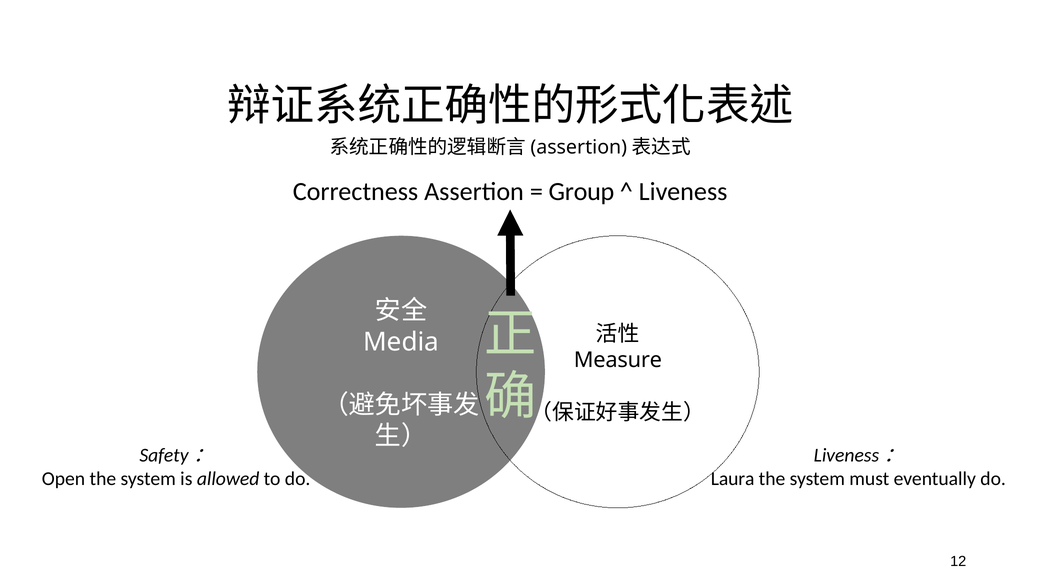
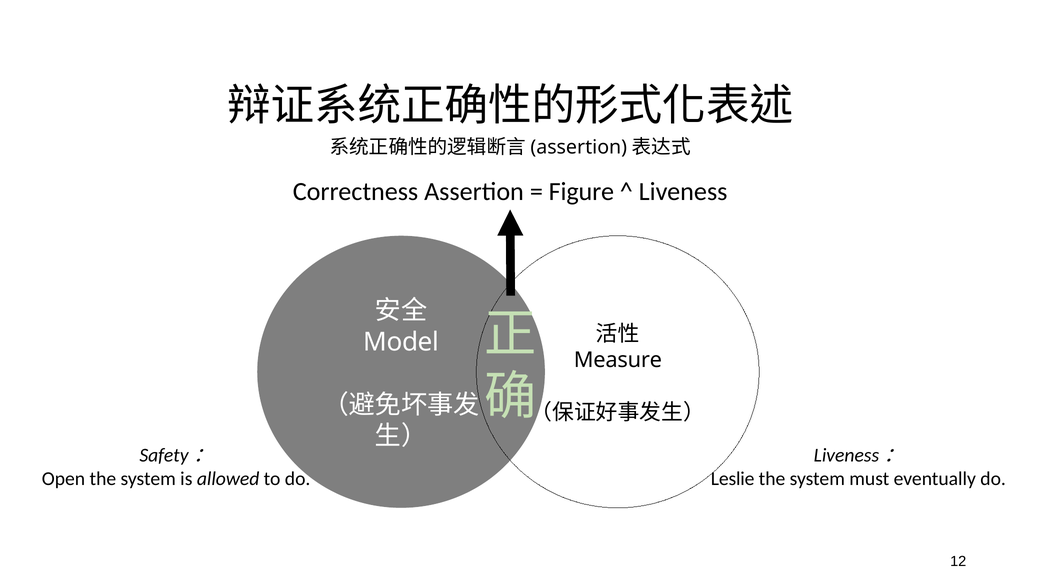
Group: Group -> Figure
Media: Media -> Model
Laura: Laura -> Leslie
